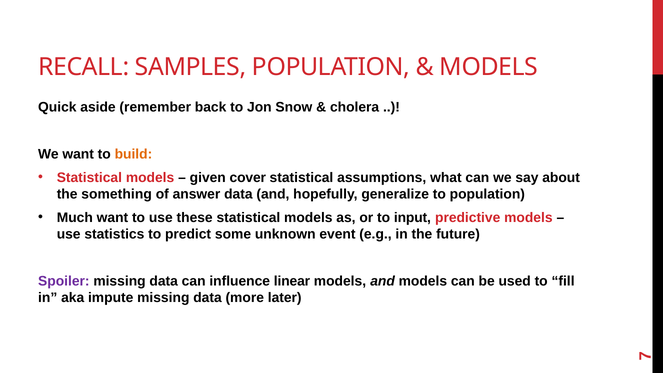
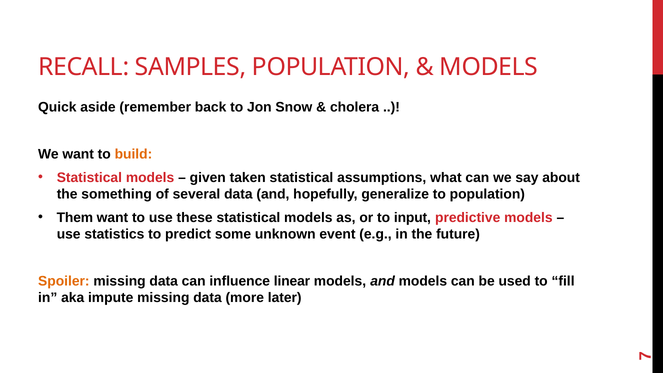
cover: cover -> taken
answer: answer -> several
Much: Much -> Them
Spoiler colour: purple -> orange
